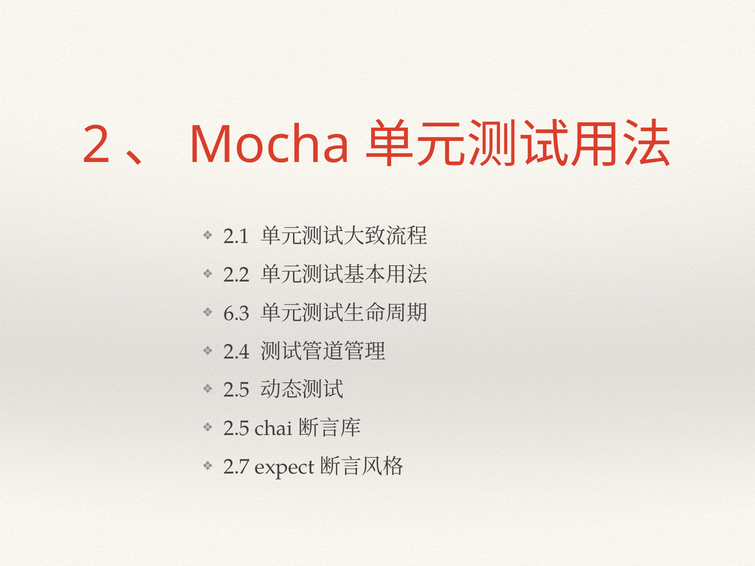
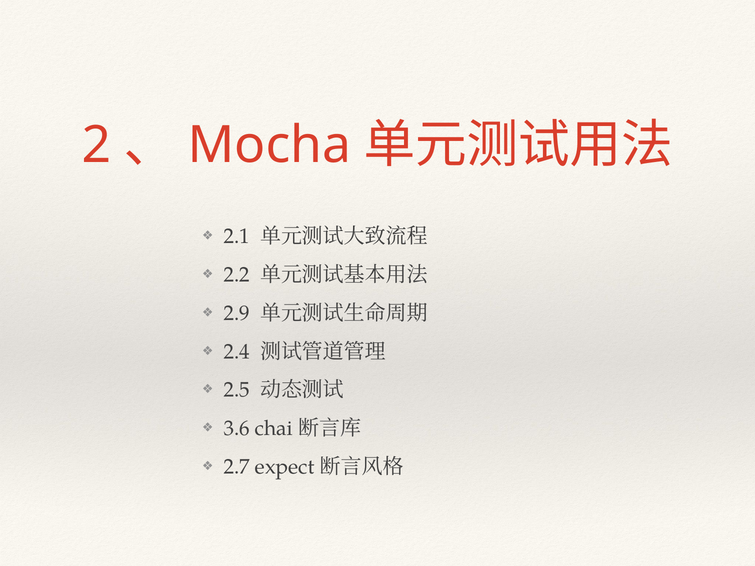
6.3: 6.3 -> 2.9
2.5 at (237, 429): 2.5 -> 3.6
